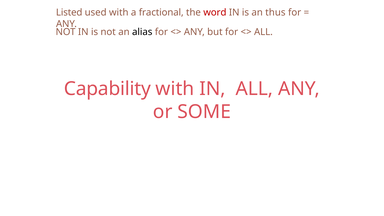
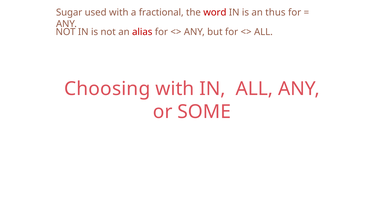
Listed: Listed -> Sugar
alias colour: black -> red
Capability: Capability -> Choosing
